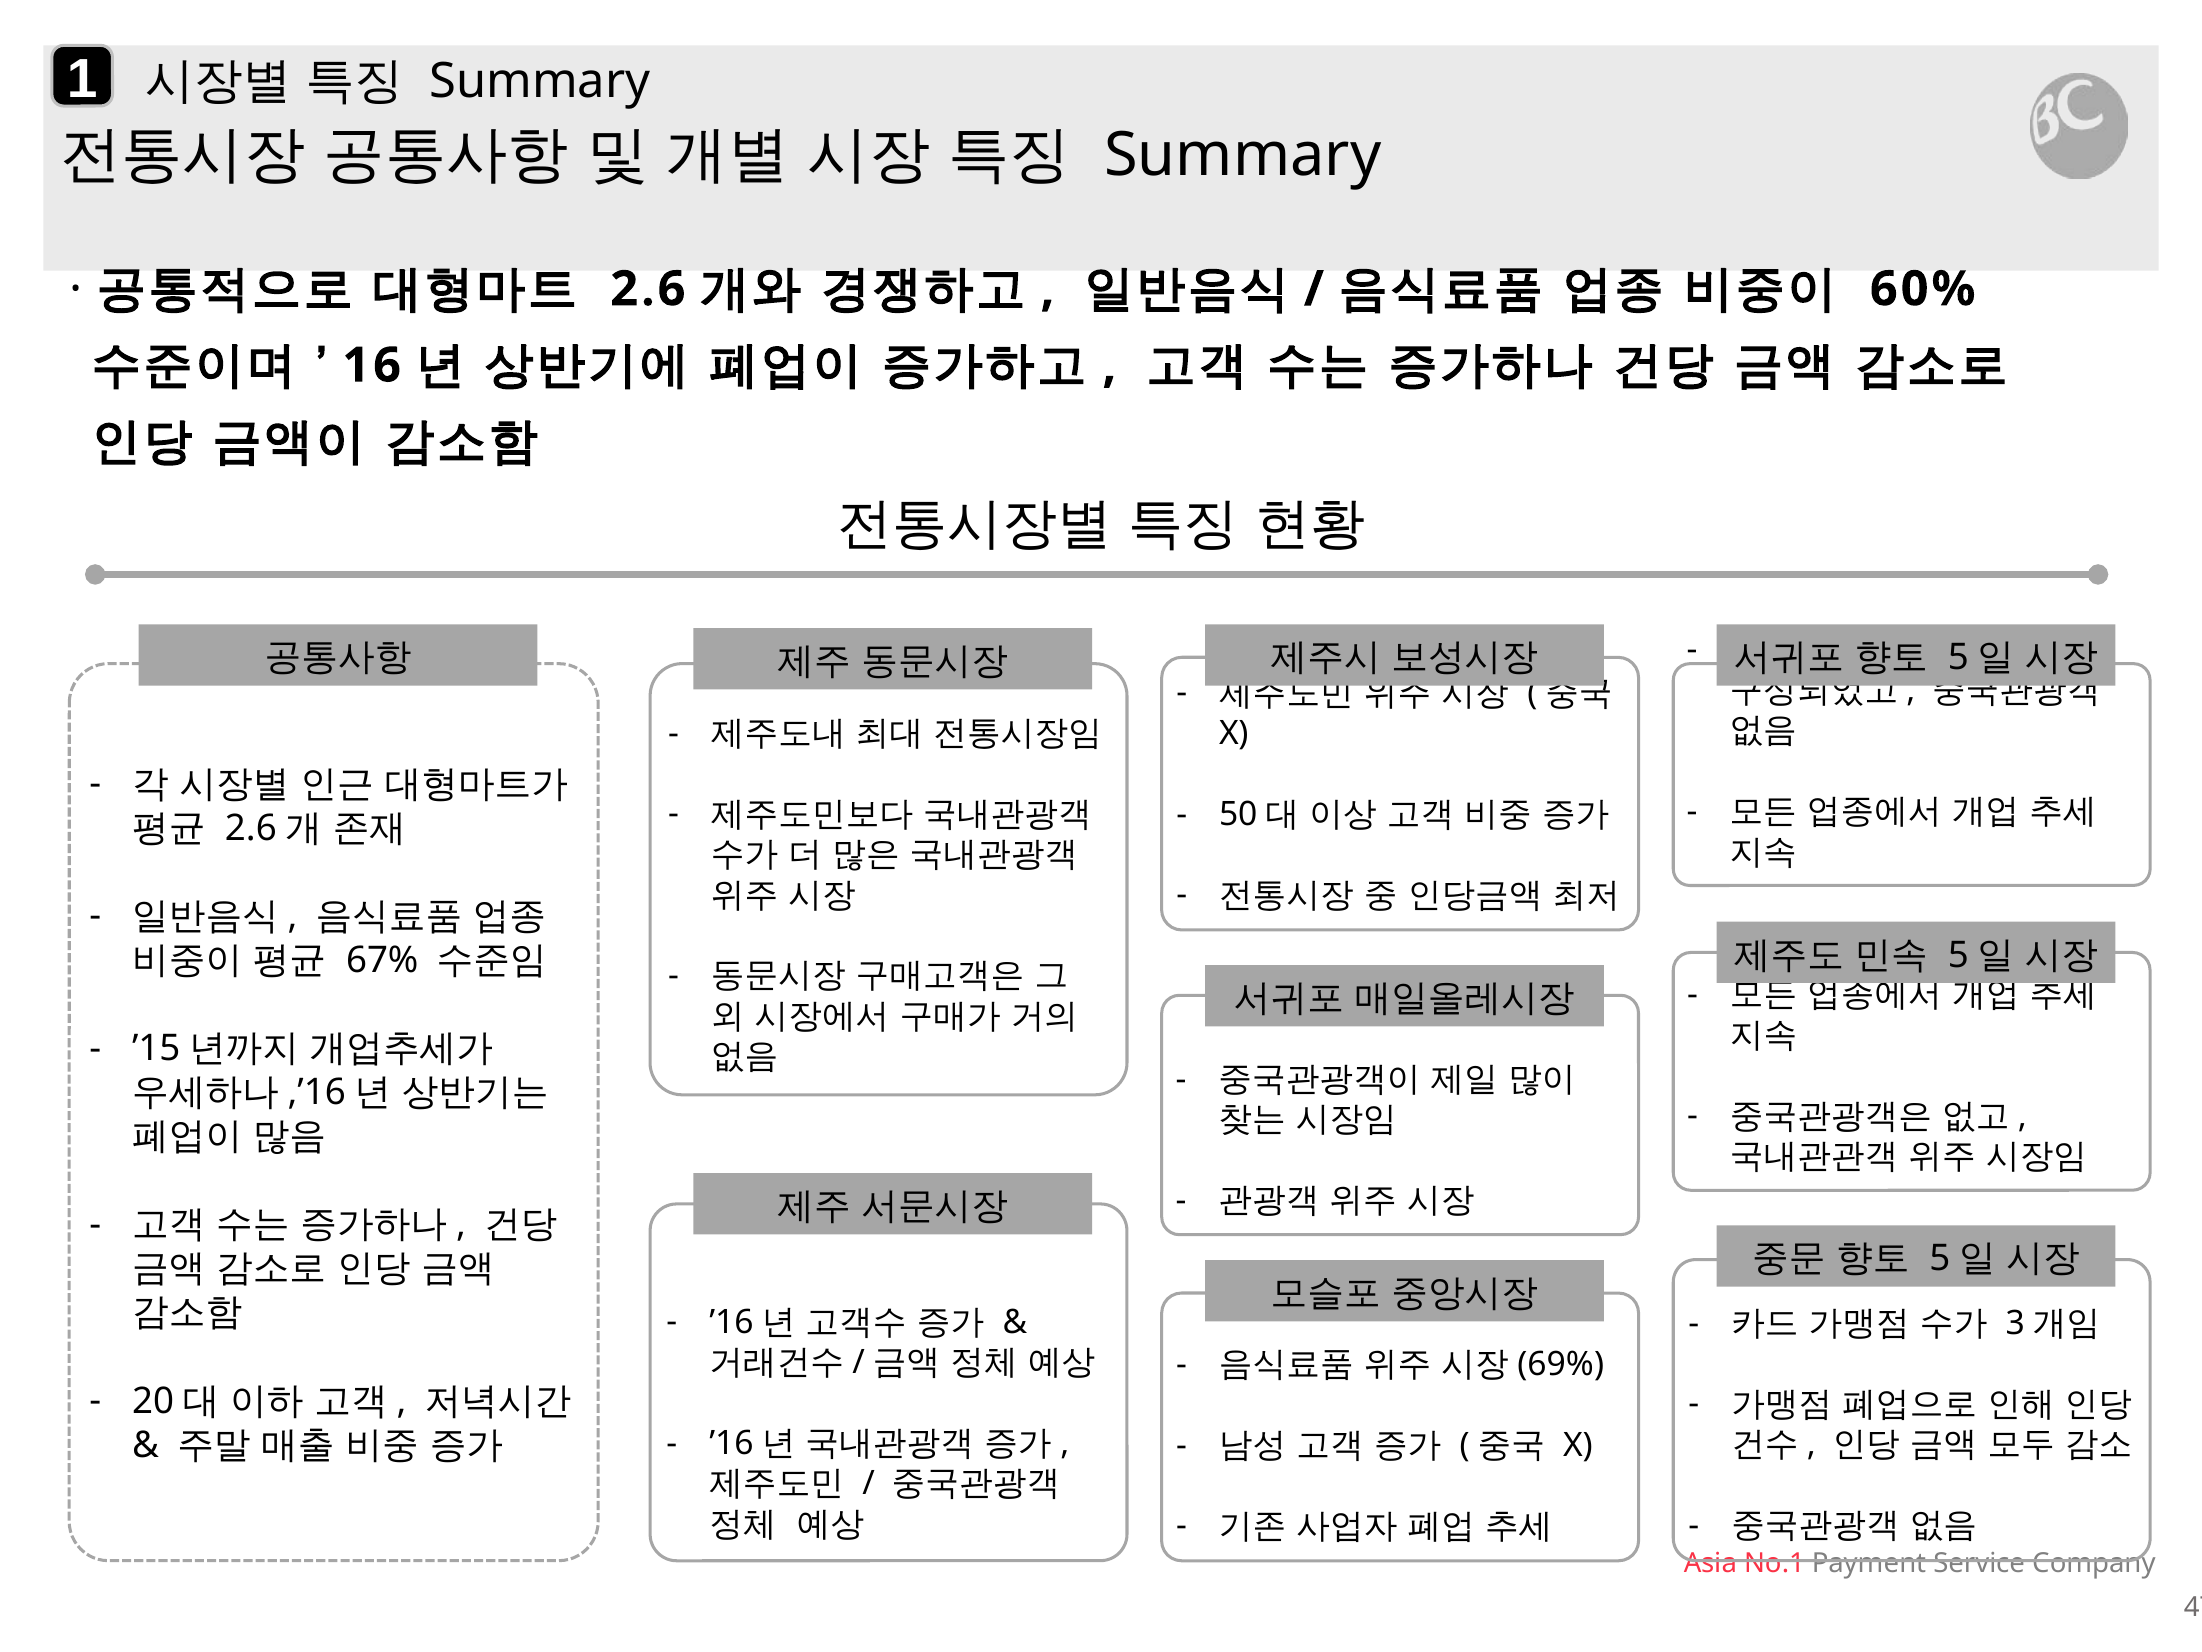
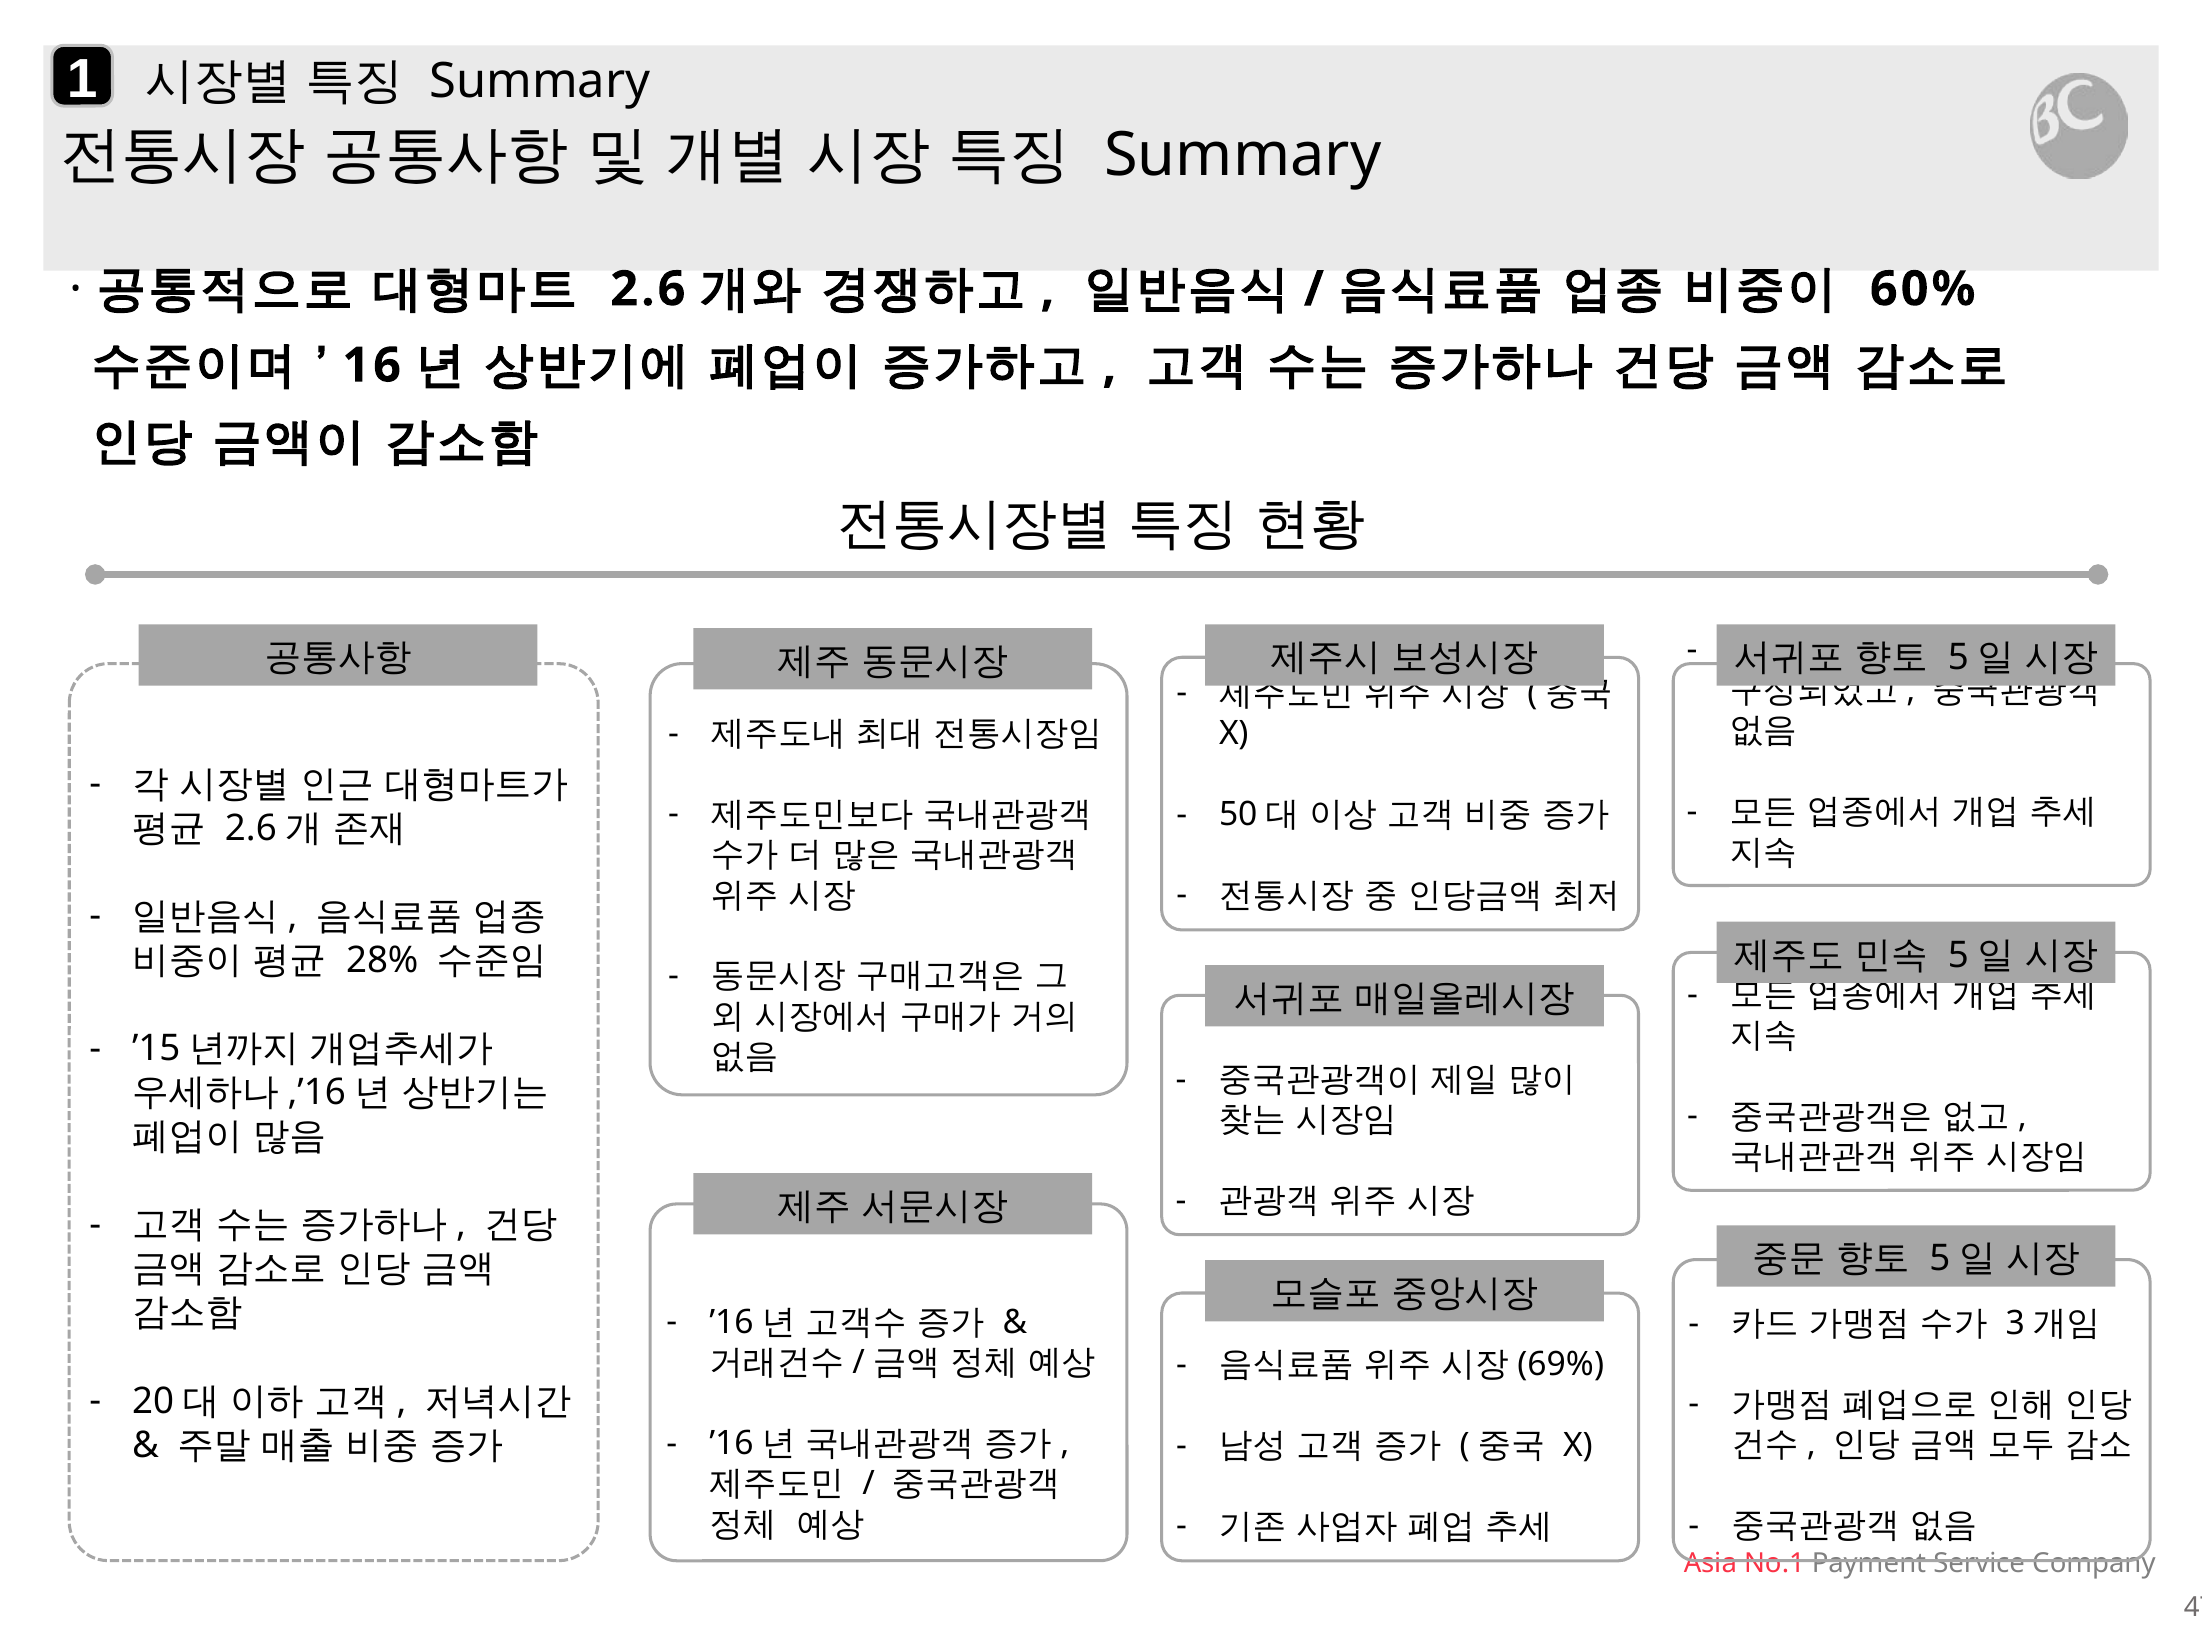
67%: 67% -> 28%
